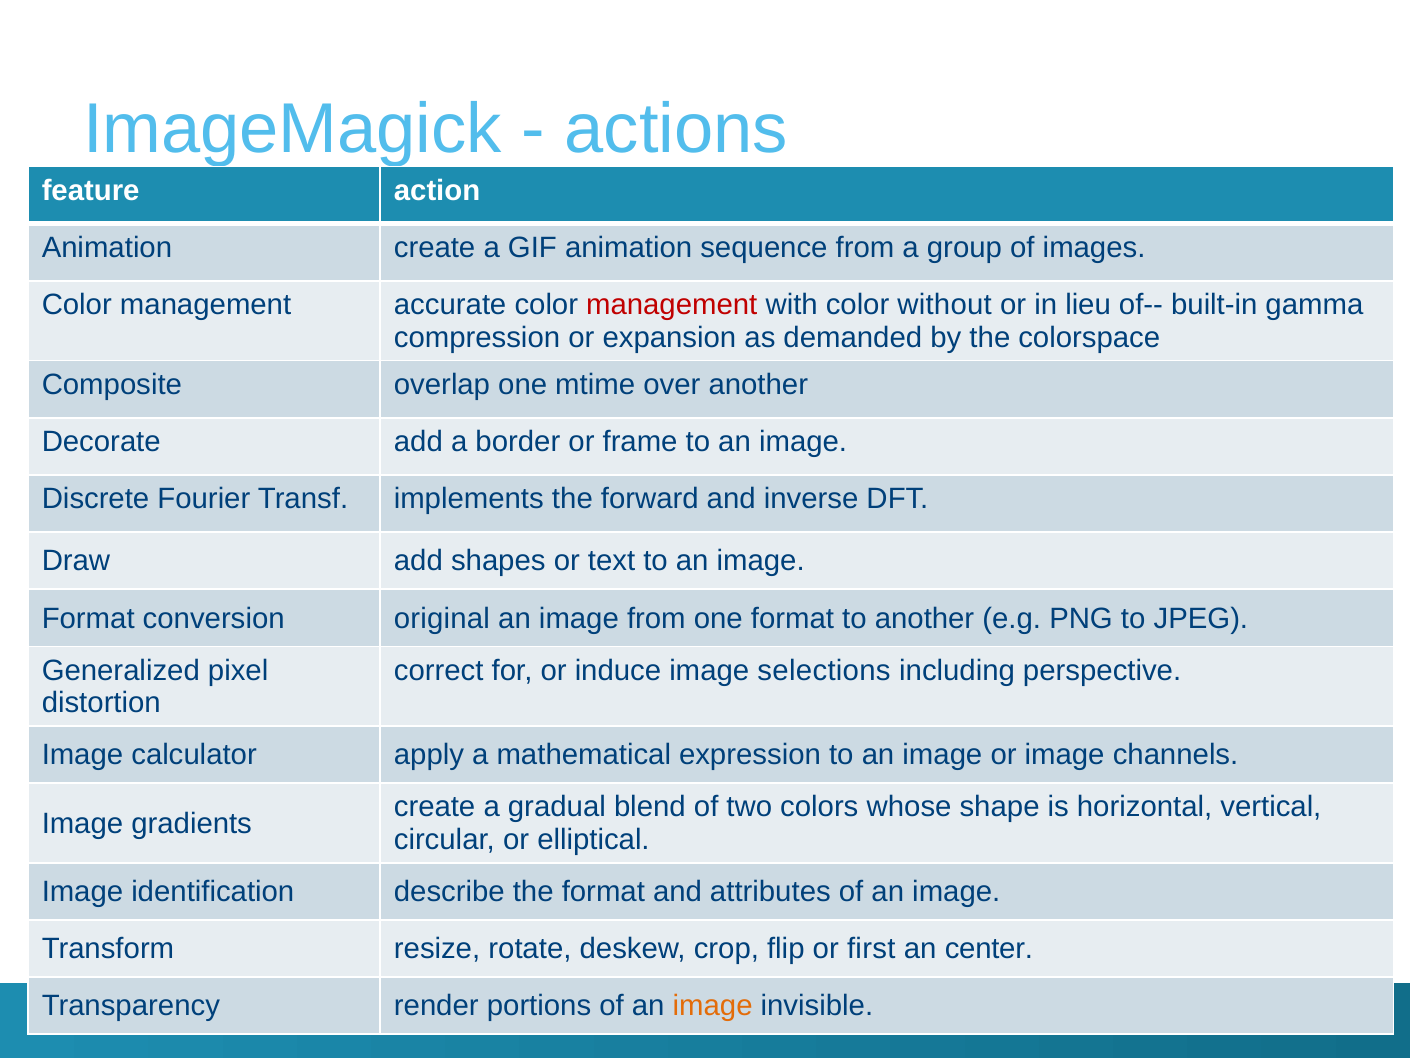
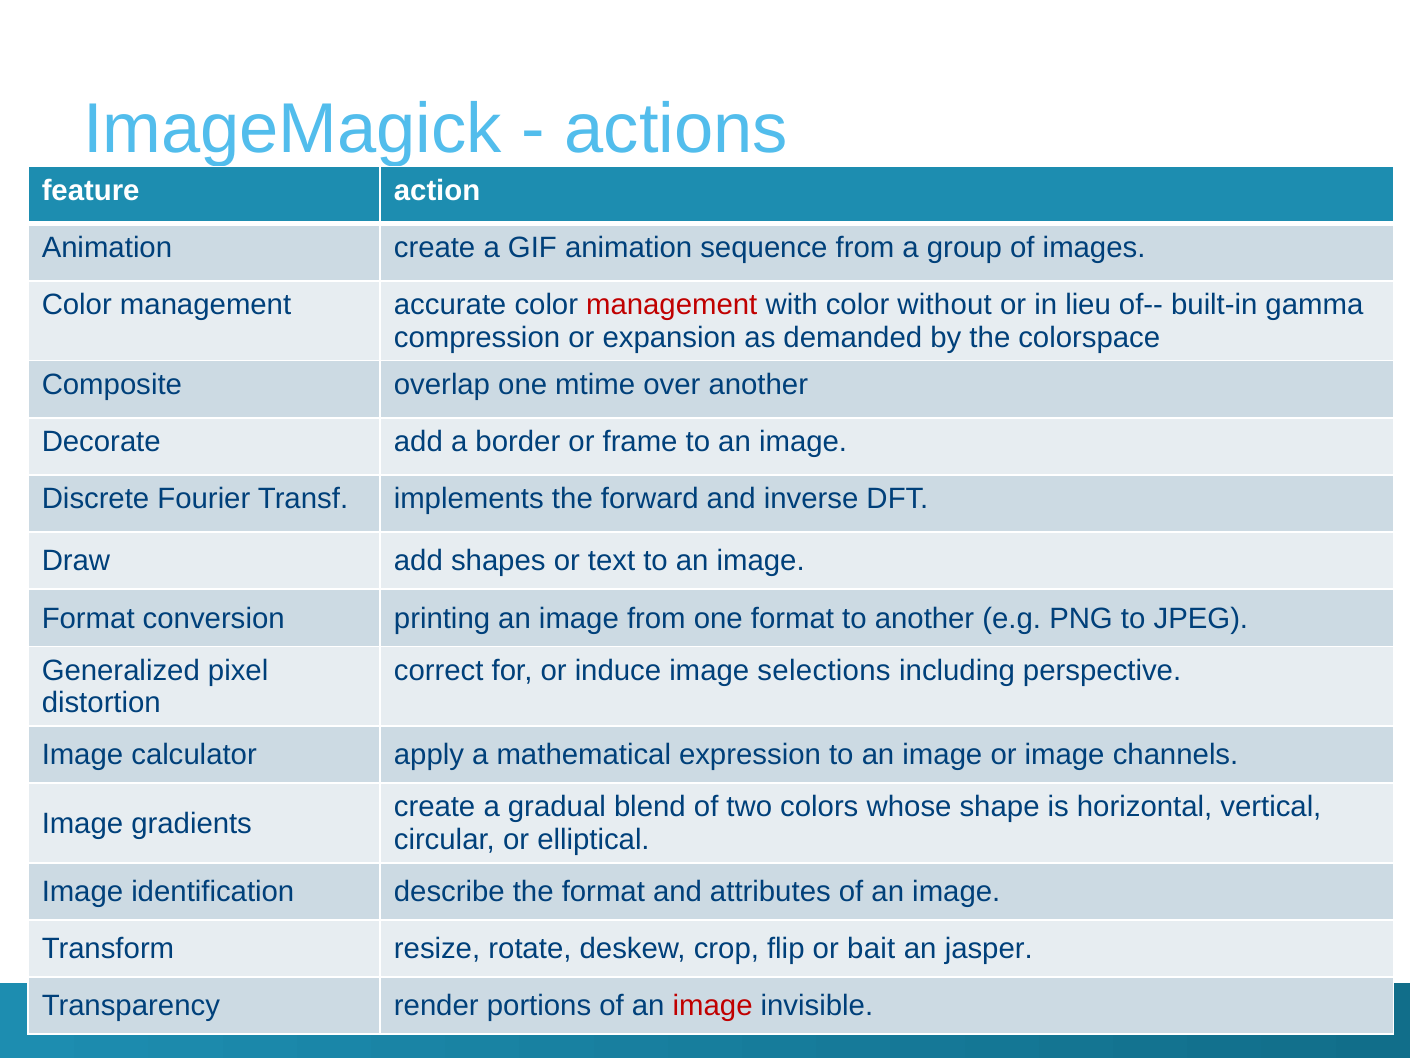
original: original -> printing
first: first -> bait
center: center -> jasper
image at (713, 1006) colour: orange -> red
